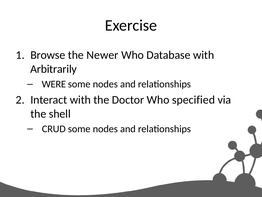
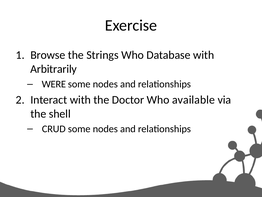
Newer: Newer -> Strings
specified: specified -> available
